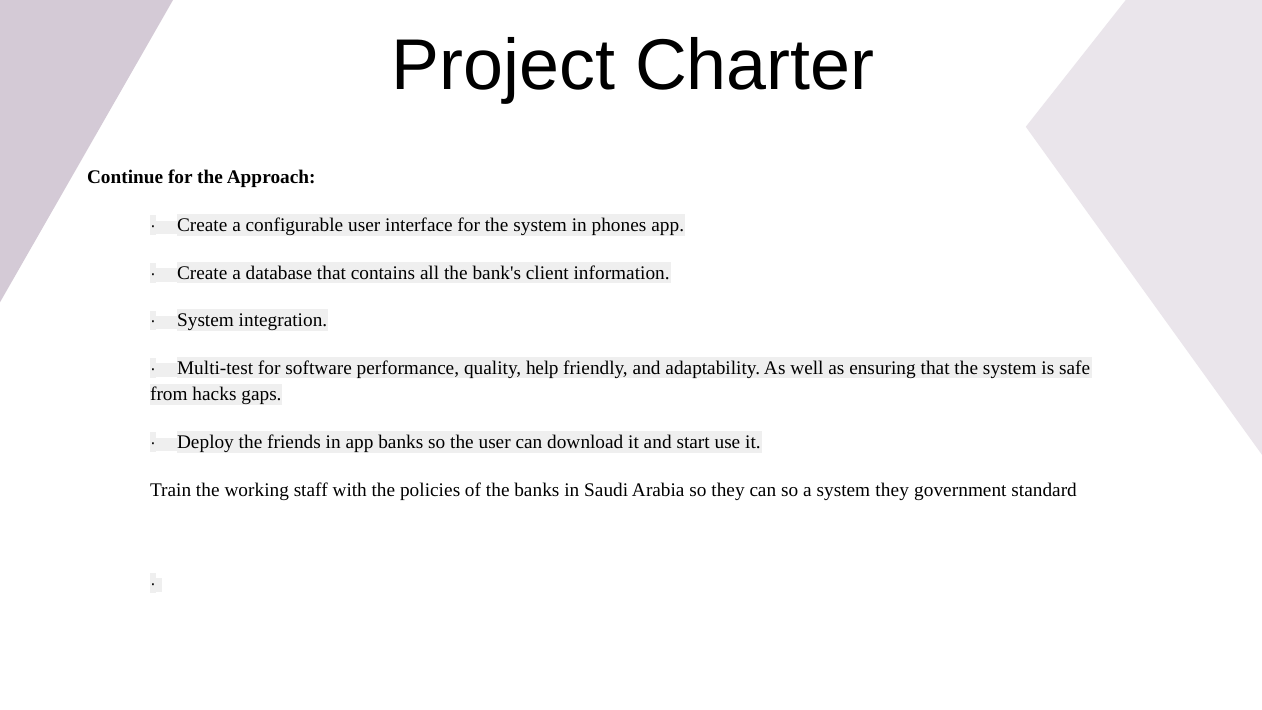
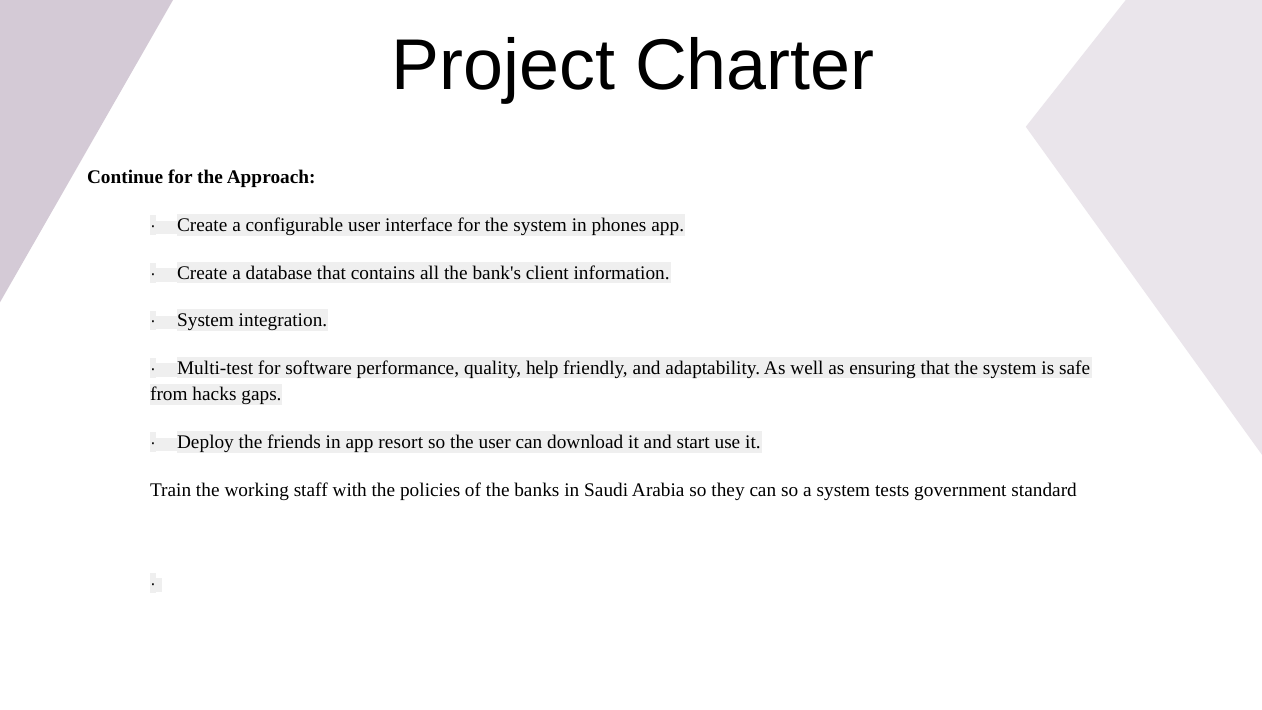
app banks: banks -> resort
system they: they -> tests
